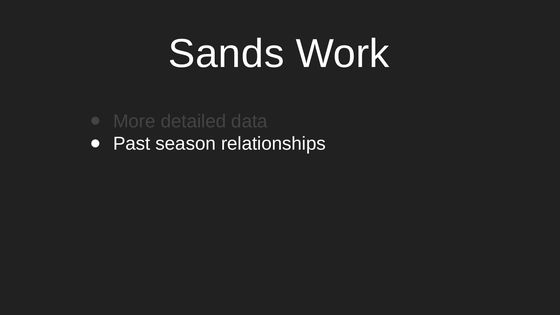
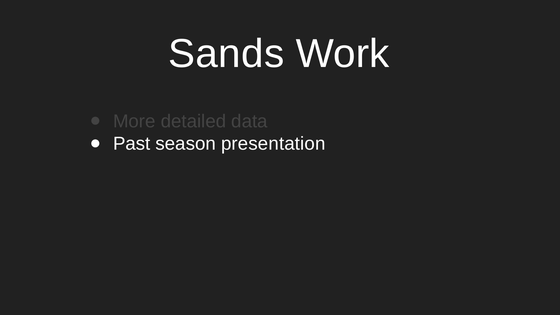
relationships: relationships -> presentation
